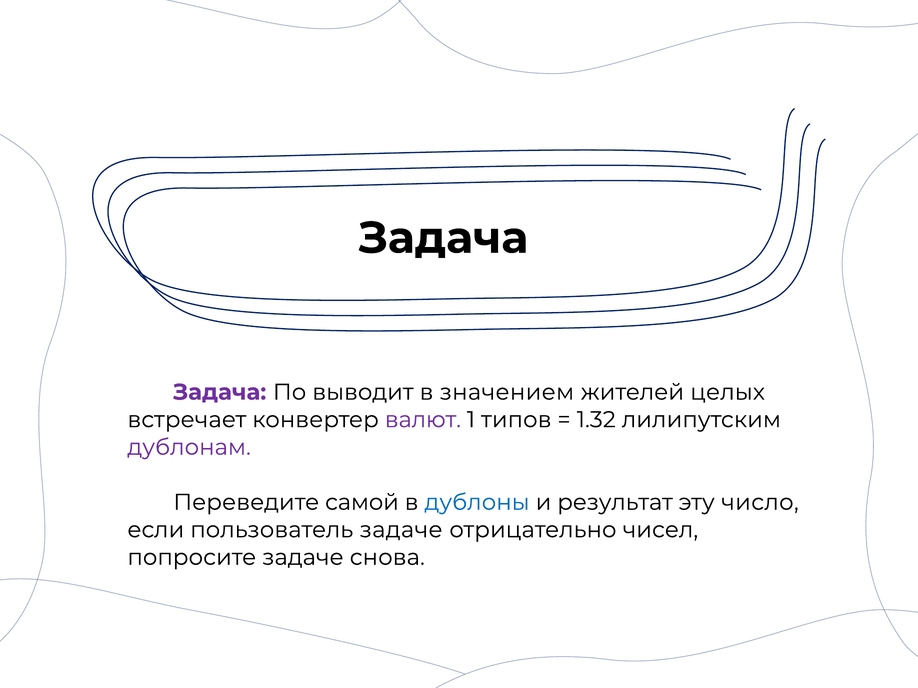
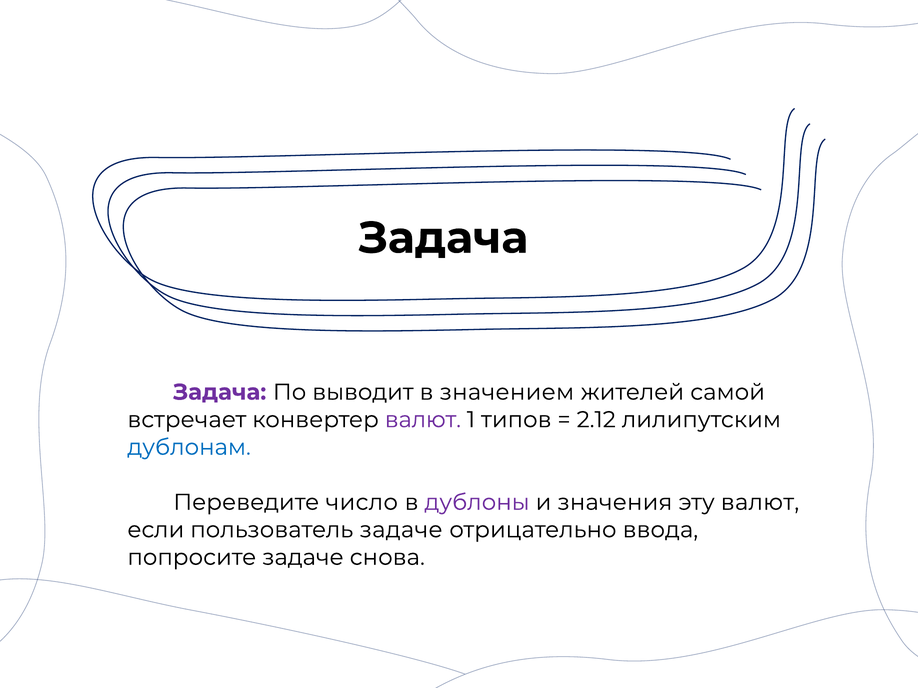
целых: целых -> самой
1.32: 1.32 -> 2.12
дублонам colour: purple -> blue
самой: самой -> число
дублоны colour: blue -> purple
результат: результат -> значения
эту число: число -> валют
чисел: чисел -> ввода
